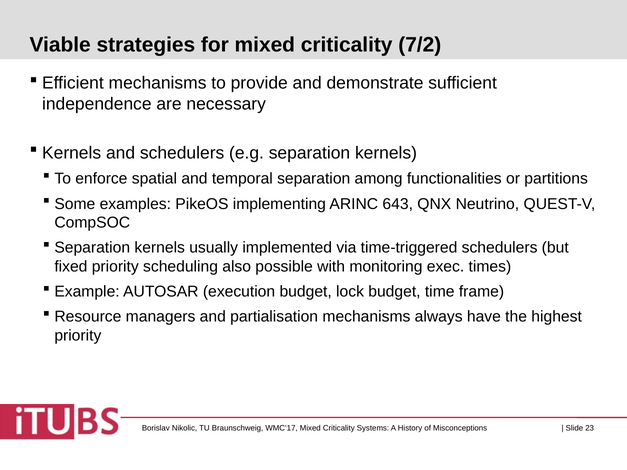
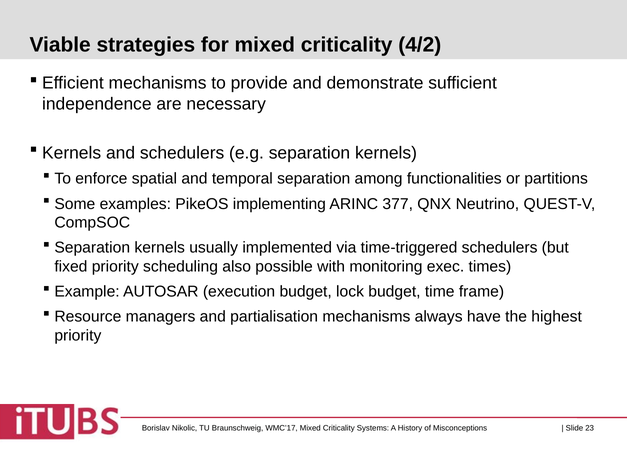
7/2: 7/2 -> 4/2
643: 643 -> 377
